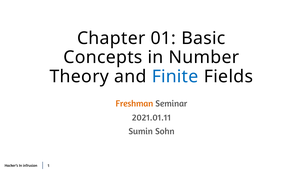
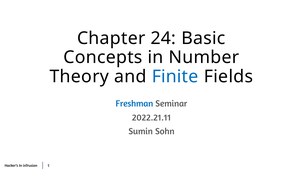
01: 01 -> 24
Freshman colour: orange -> blue
2021.01.11: 2021.01.11 -> 2022.21.11
